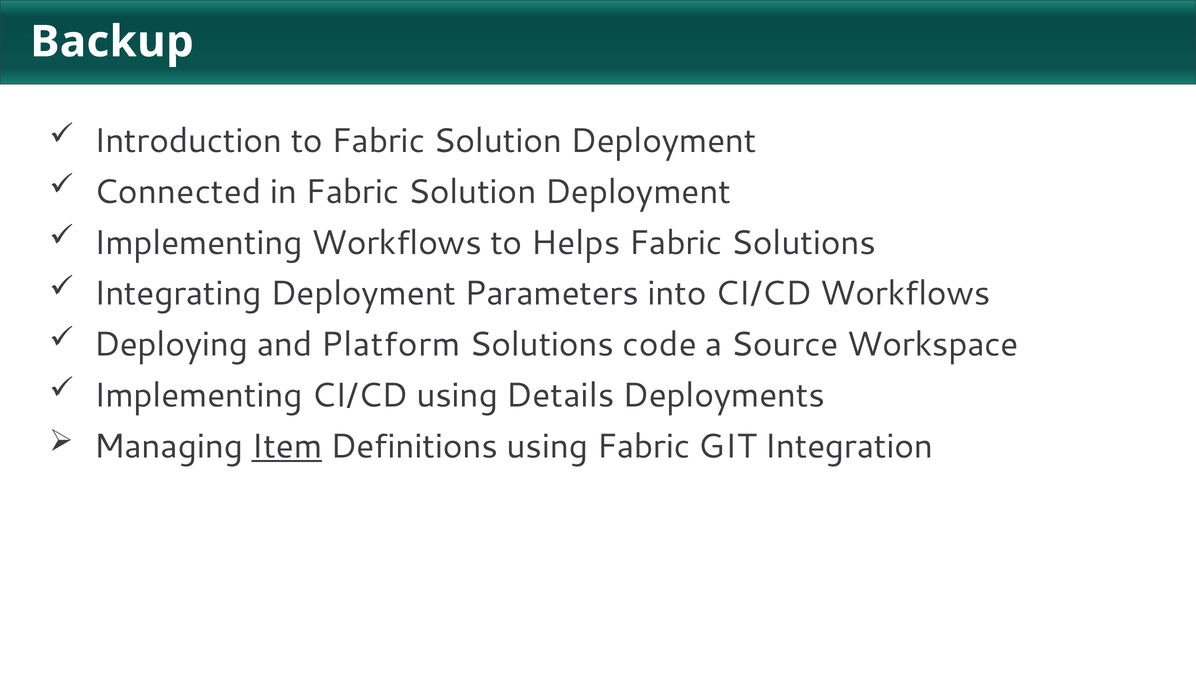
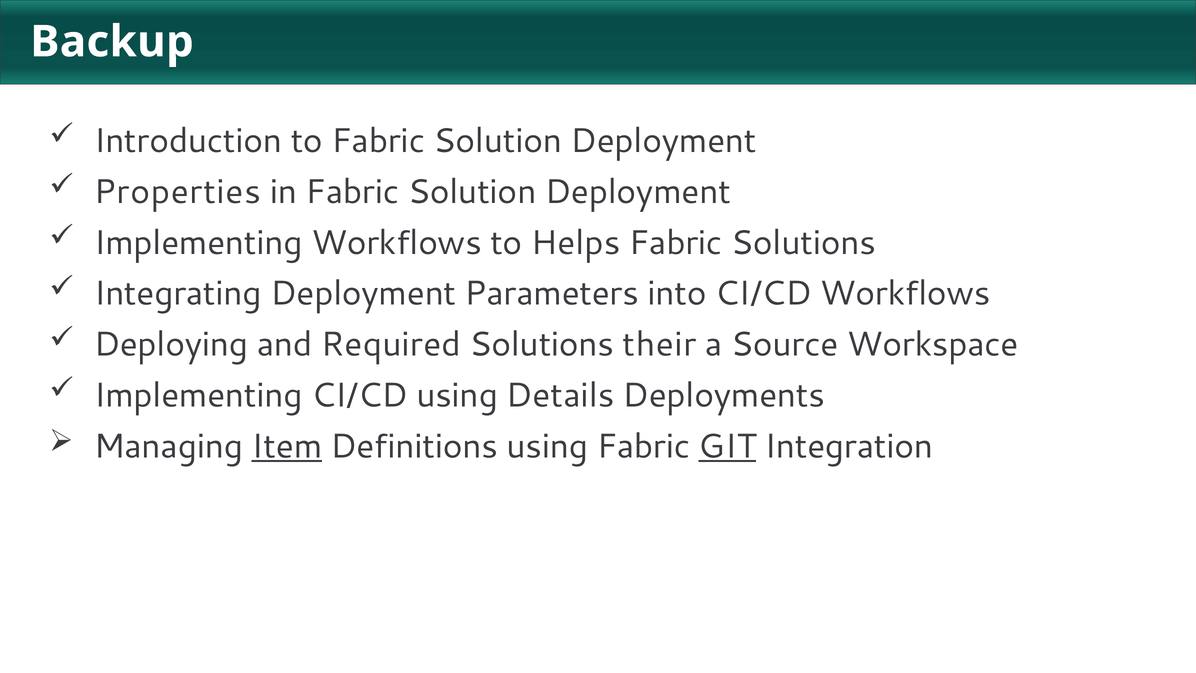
Connected: Connected -> Properties
Platform: Platform -> Required
code: code -> their
GIT underline: none -> present
